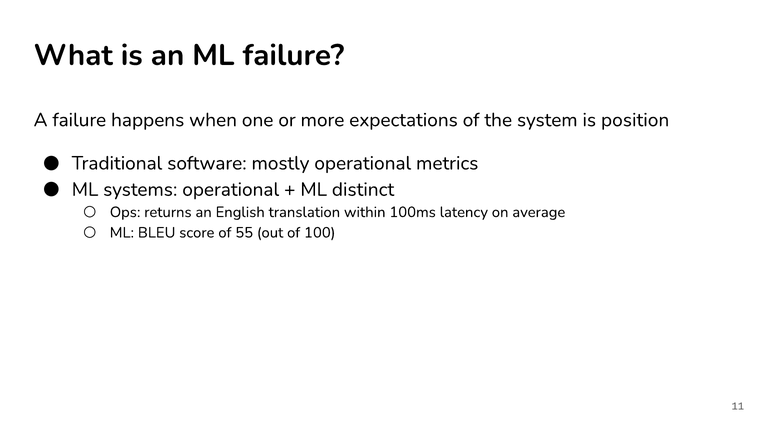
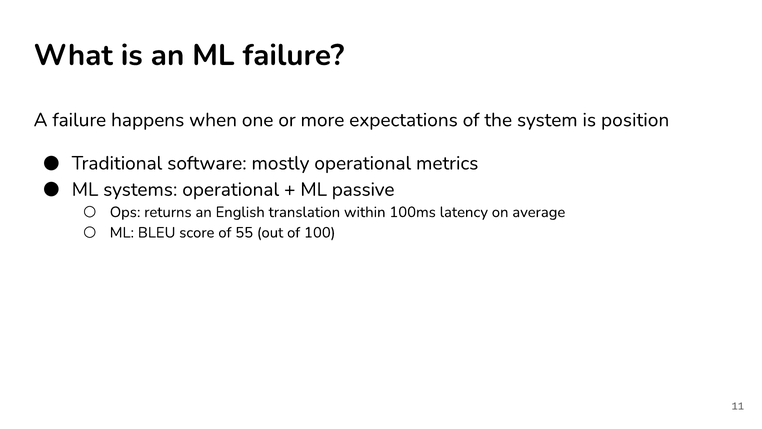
distinct: distinct -> passive
